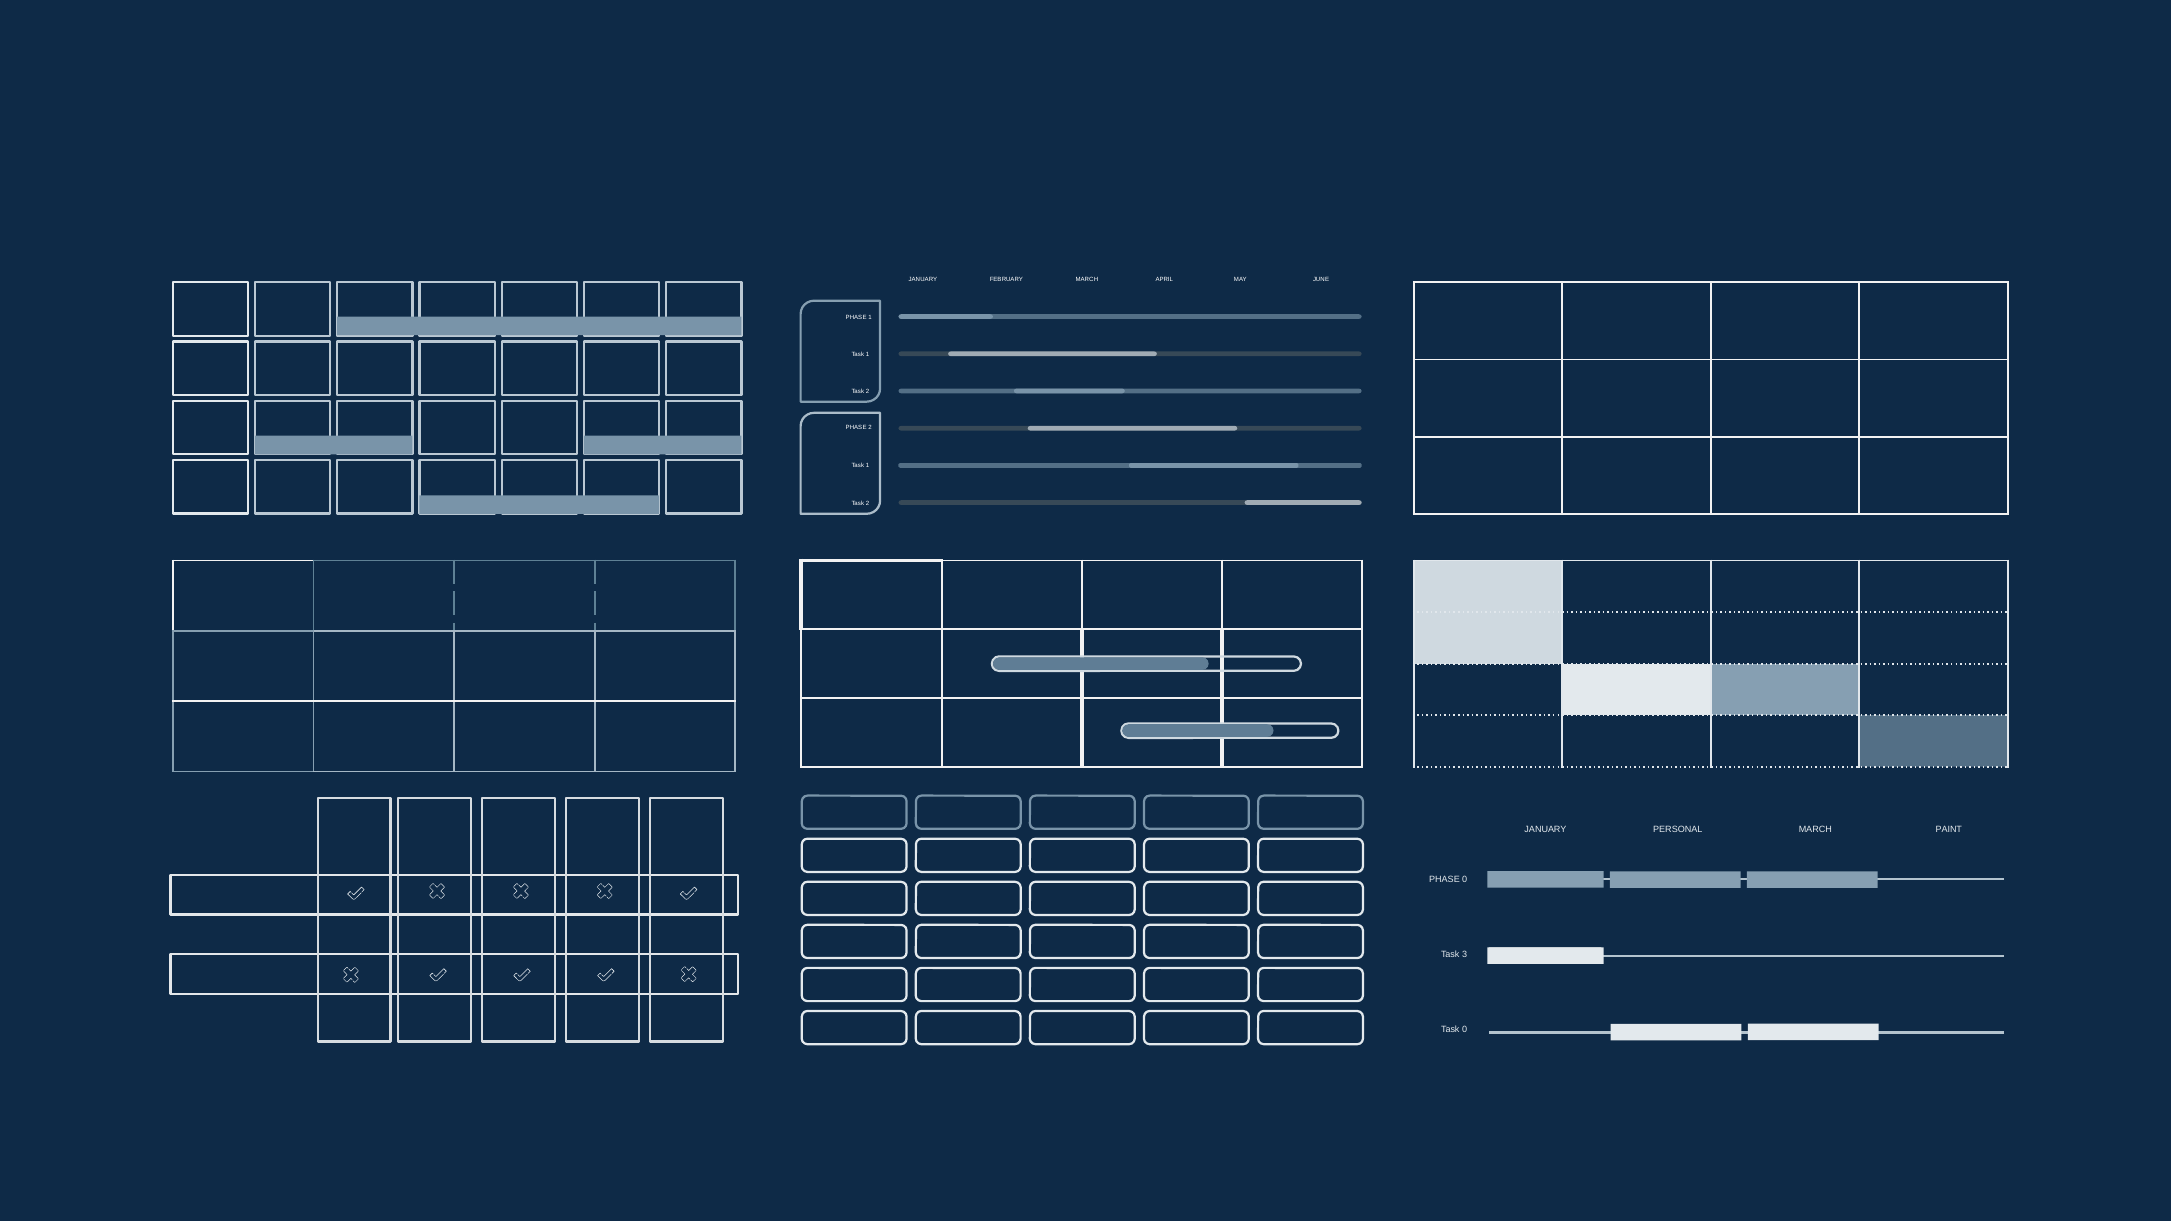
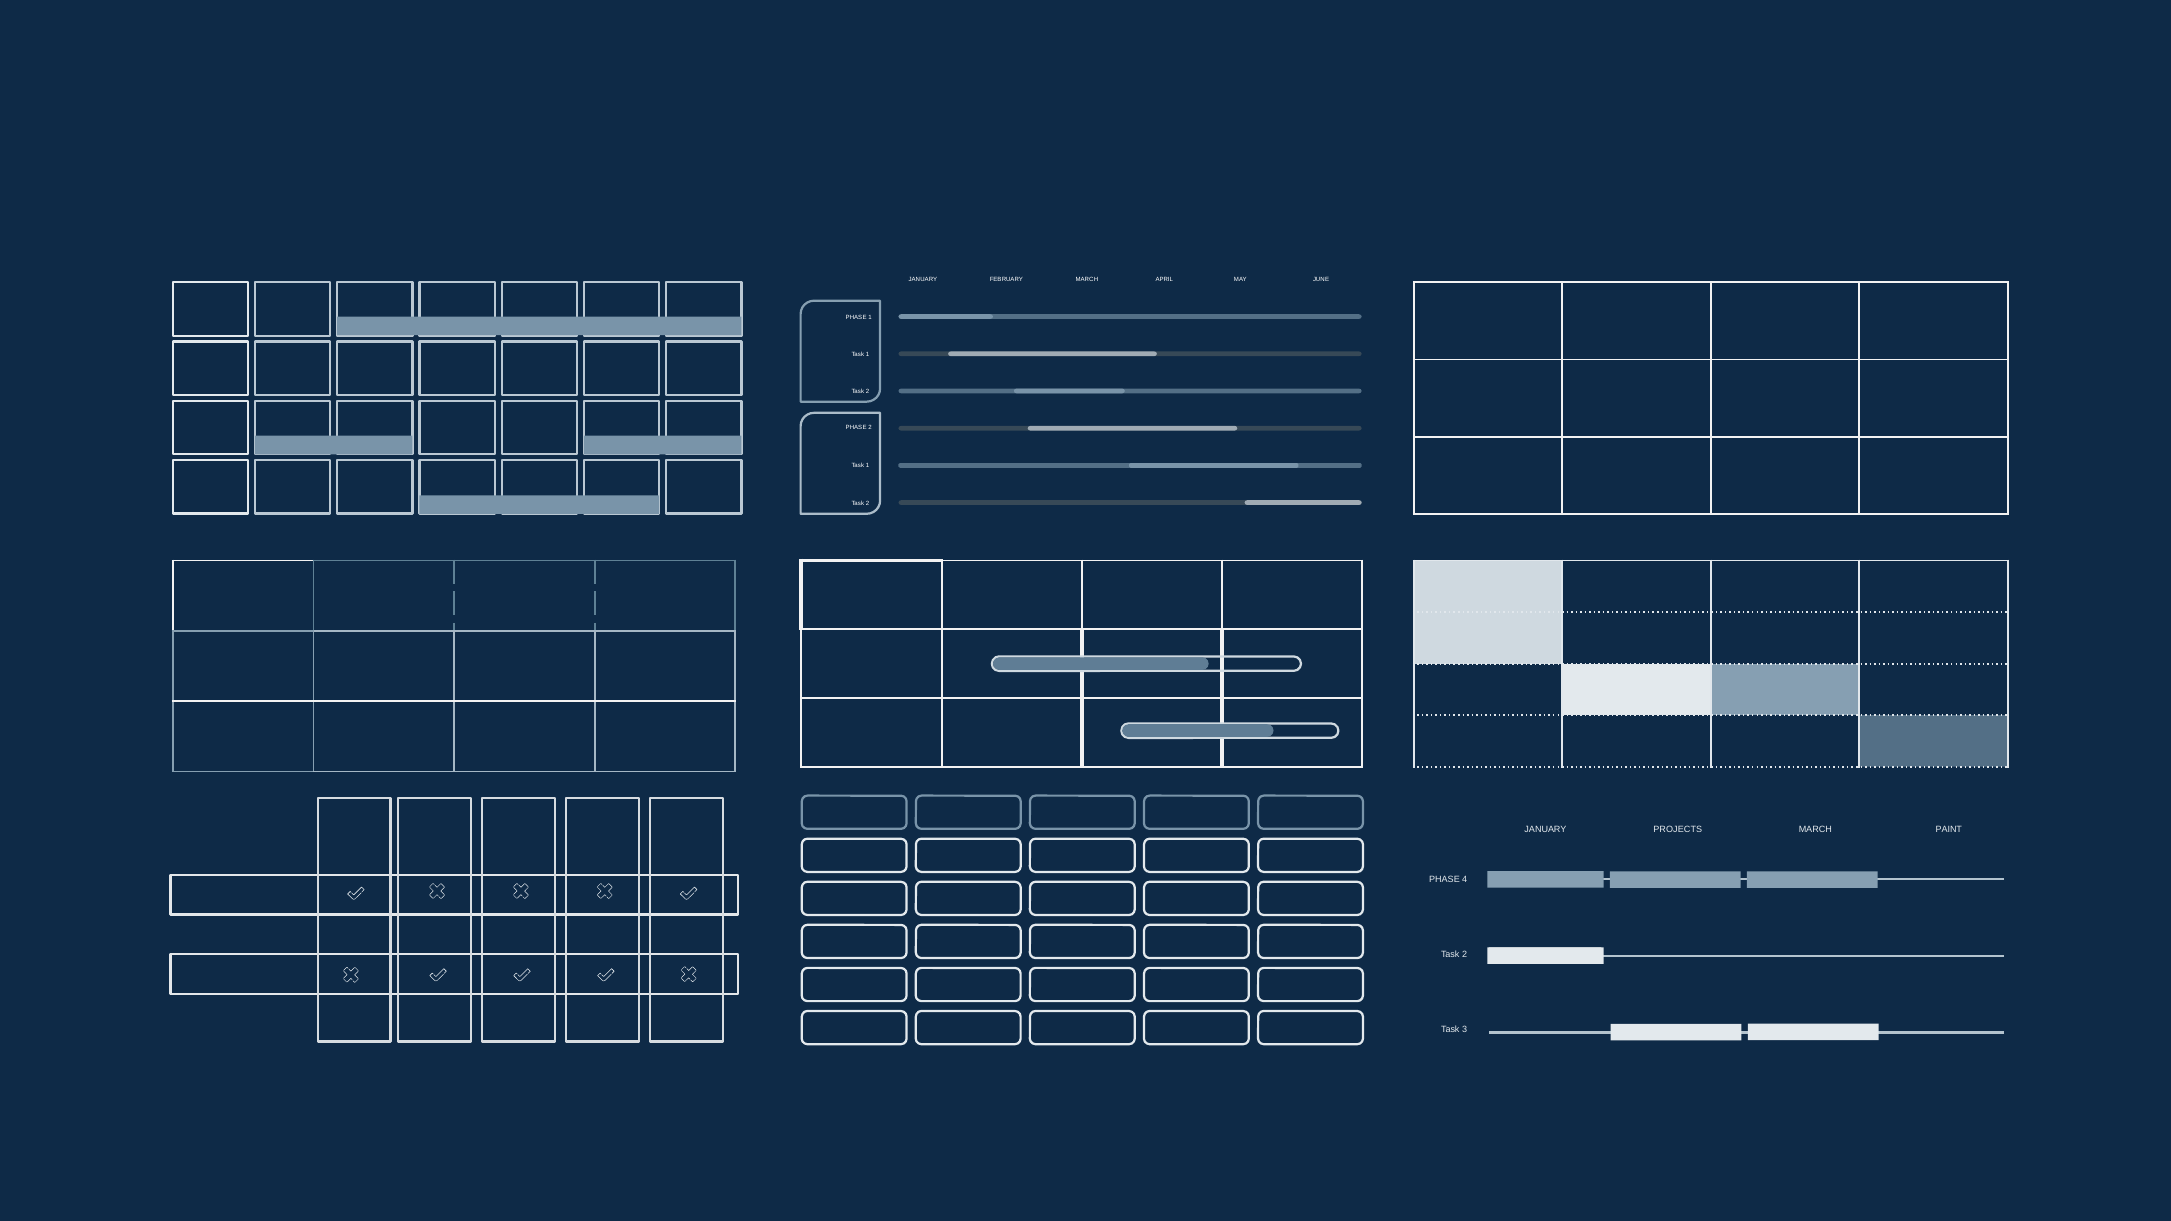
PERSONAL: PERSONAL -> PROJECTS
PHASE 0: 0 -> 4
3 at (1465, 955): 3 -> 2
Task 0: 0 -> 3
